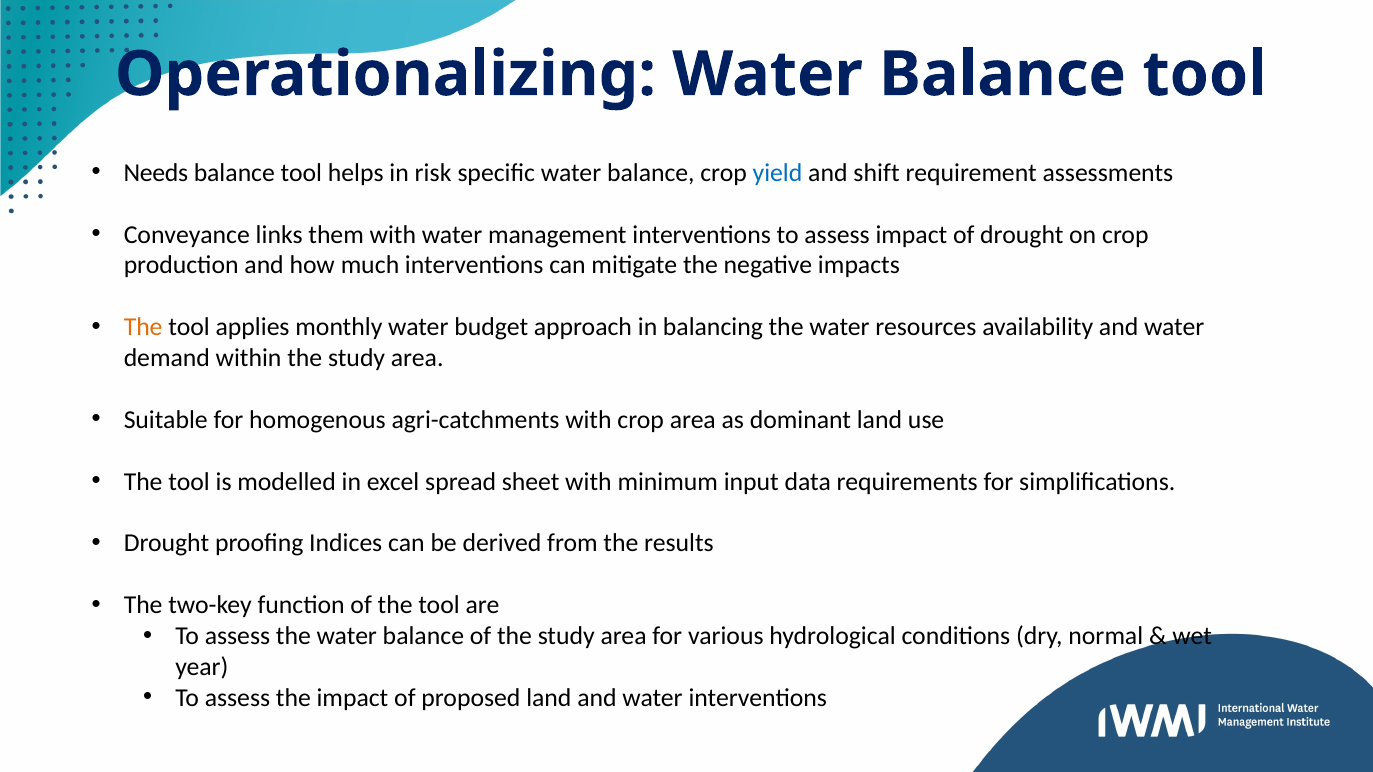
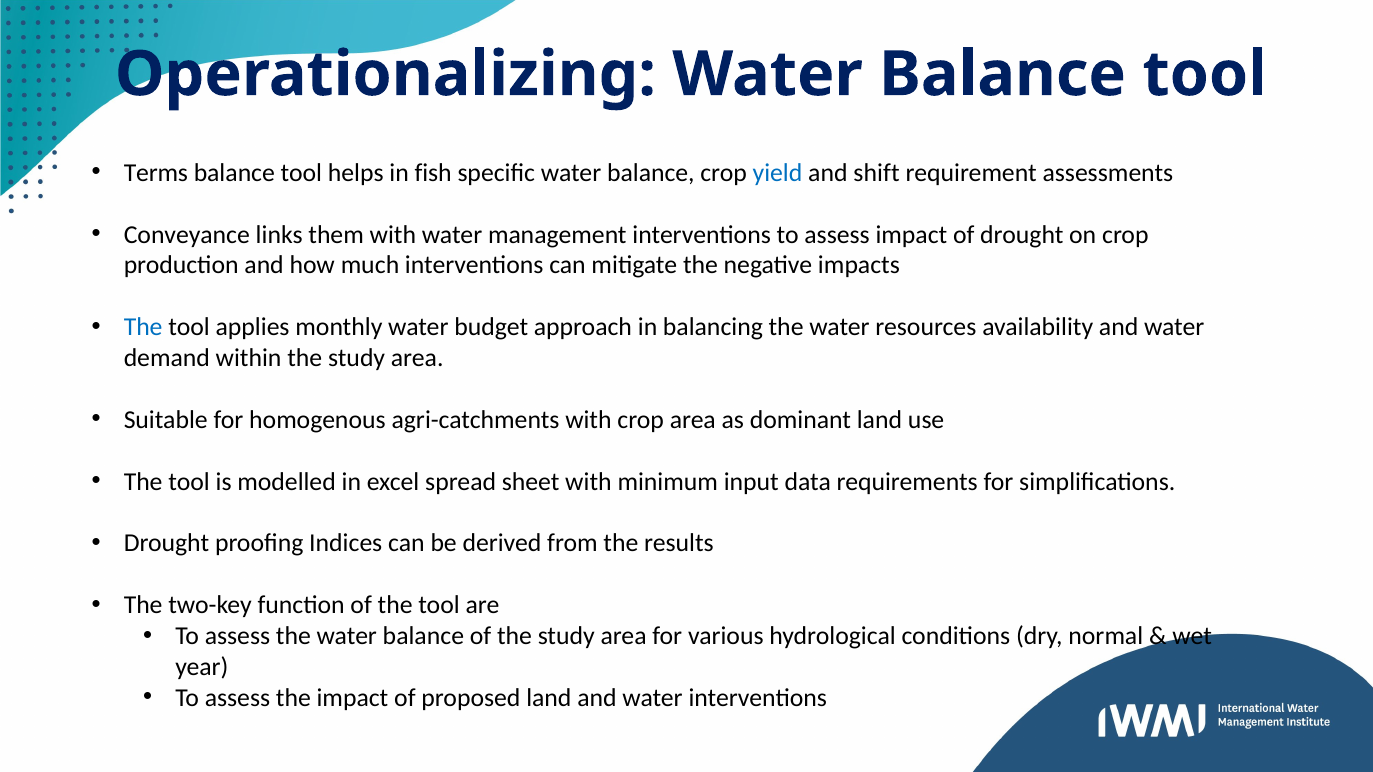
Needs: Needs -> Terms
risk: risk -> fish
The at (143, 327) colour: orange -> blue
